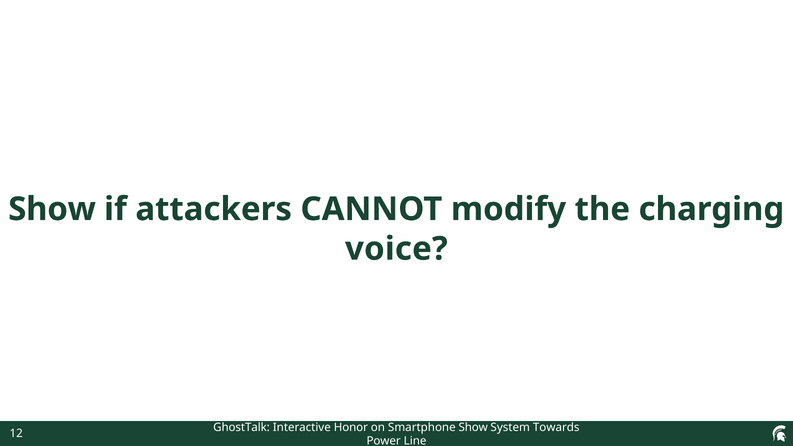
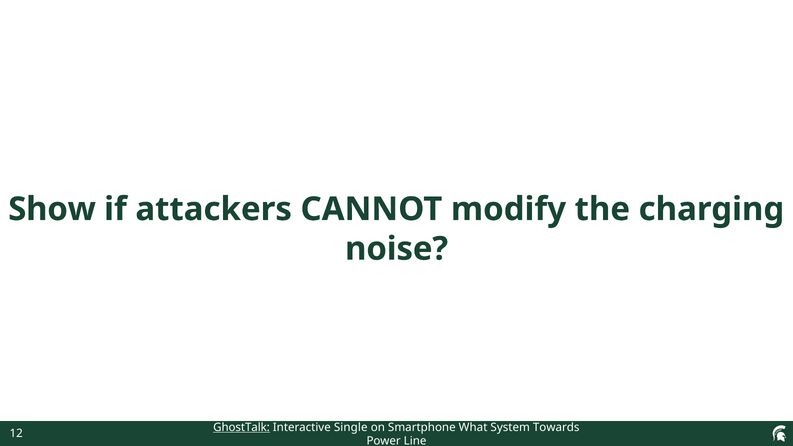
voice: voice -> noise
GhostTalk underline: none -> present
Honor: Honor -> Single
Smartphone Show: Show -> What
